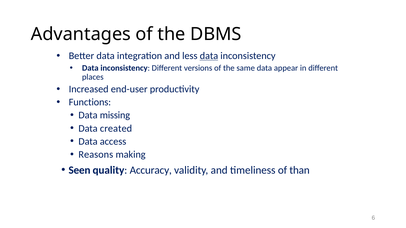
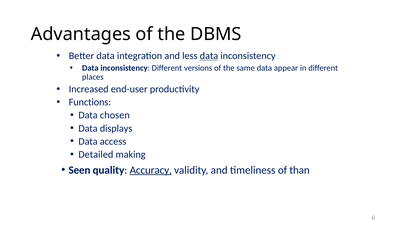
missing: missing -> chosen
created: created -> displays
Reasons: Reasons -> Detailed
Accuracy underline: none -> present
